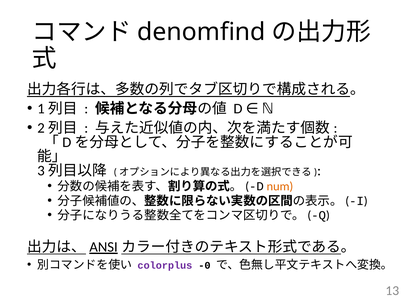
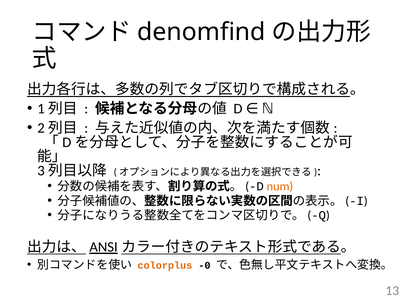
colorplus colour: purple -> orange
